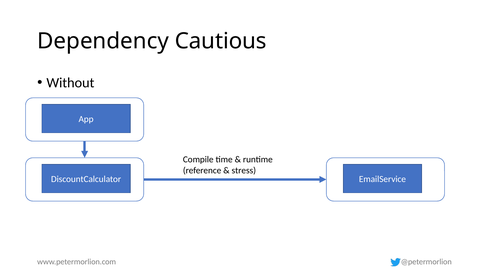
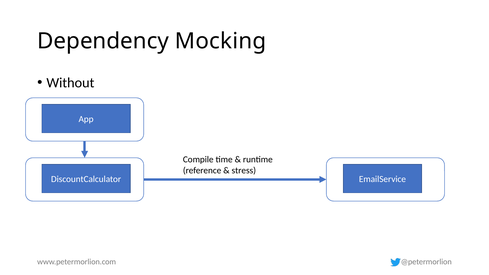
Cautious: Cautious -> Mocking
